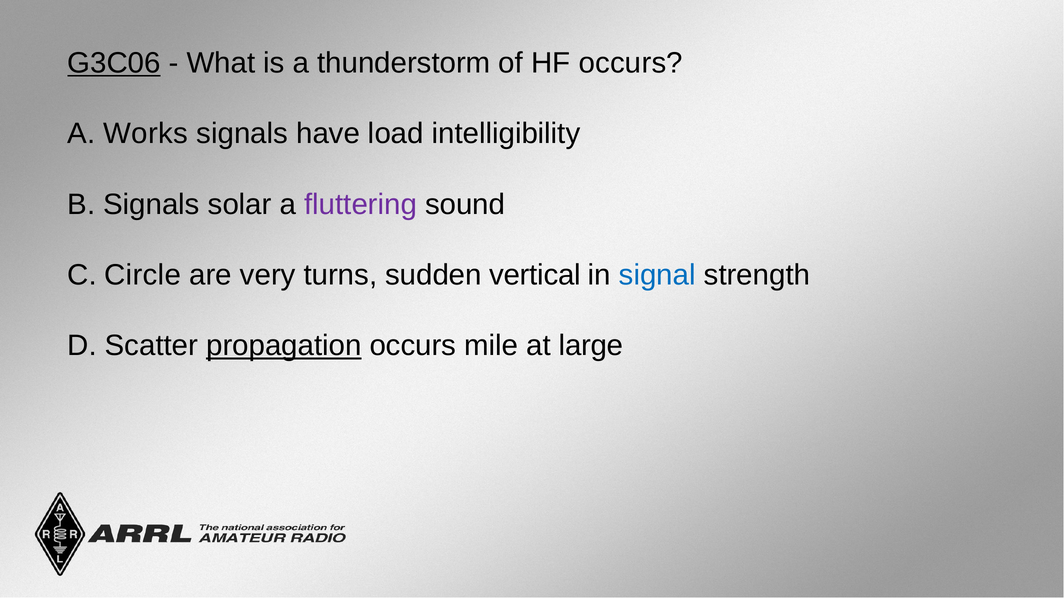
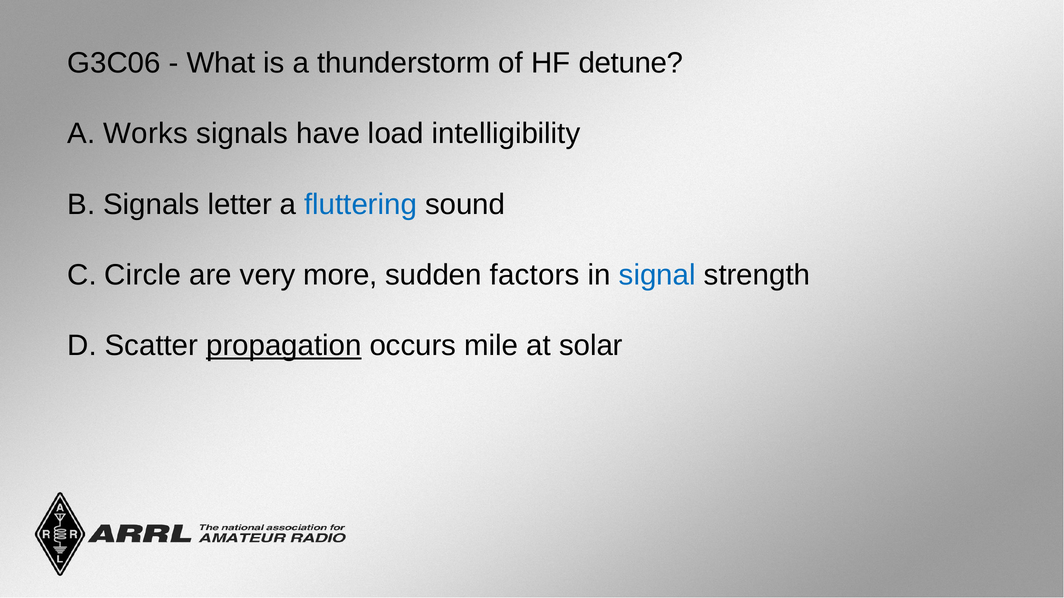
G3C06 underline: present -> none
HF occurs: occurs -> detune
solar: solar -> letter
fluttering colour: purple -> blue
turns: turns -> more
vertical: vertical -> factors
large: large -> solar
